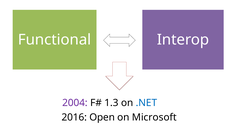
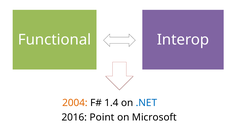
2004 colour: purple -> orange
1.3: 1.3 -> 1.4
Open: Open -> Point
